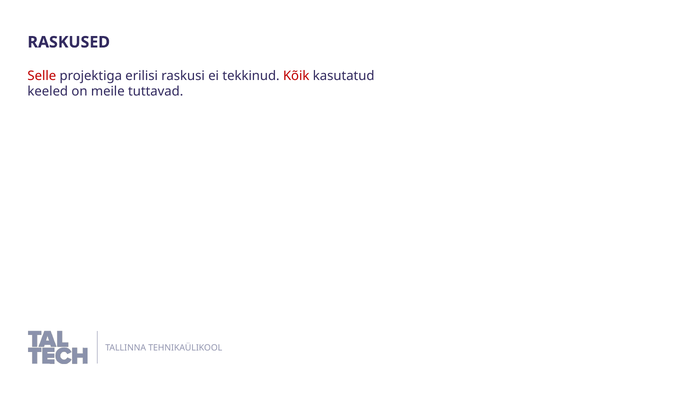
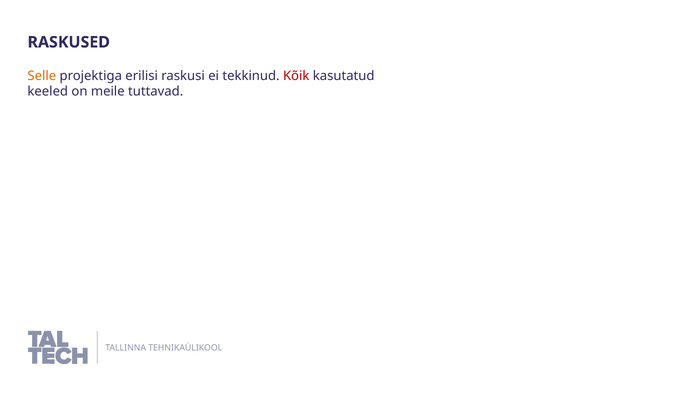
Selle colour: red -> orange
